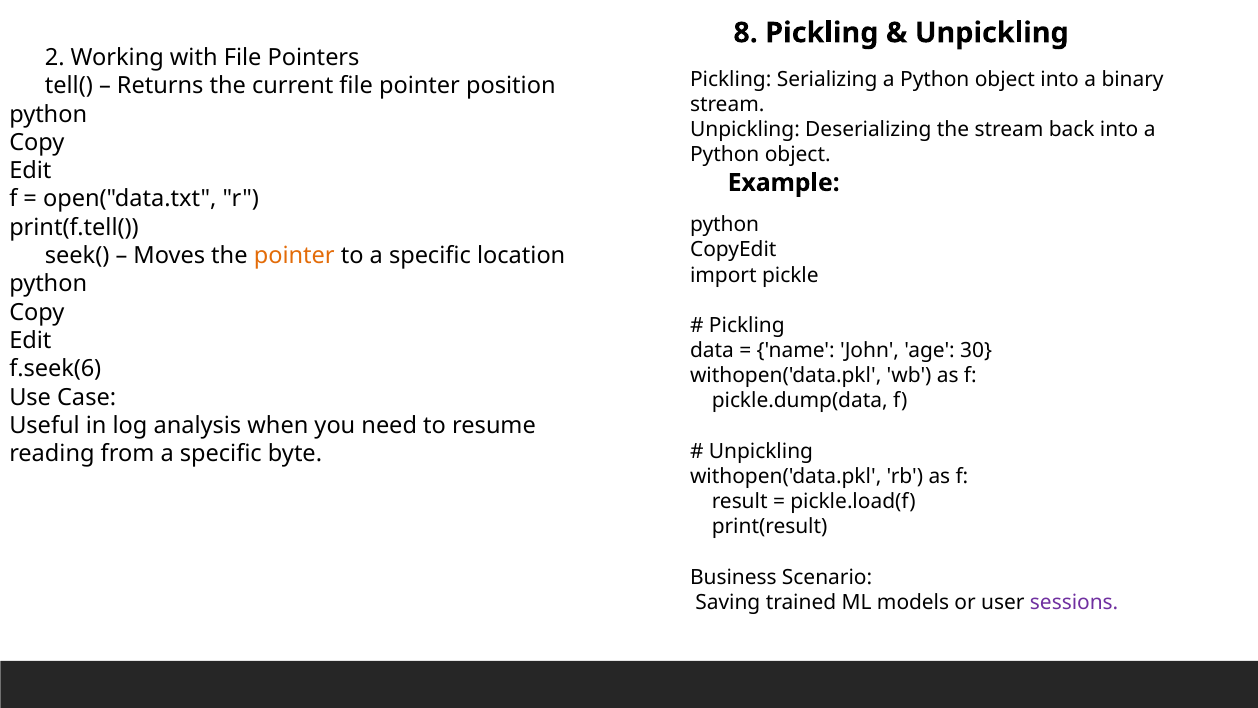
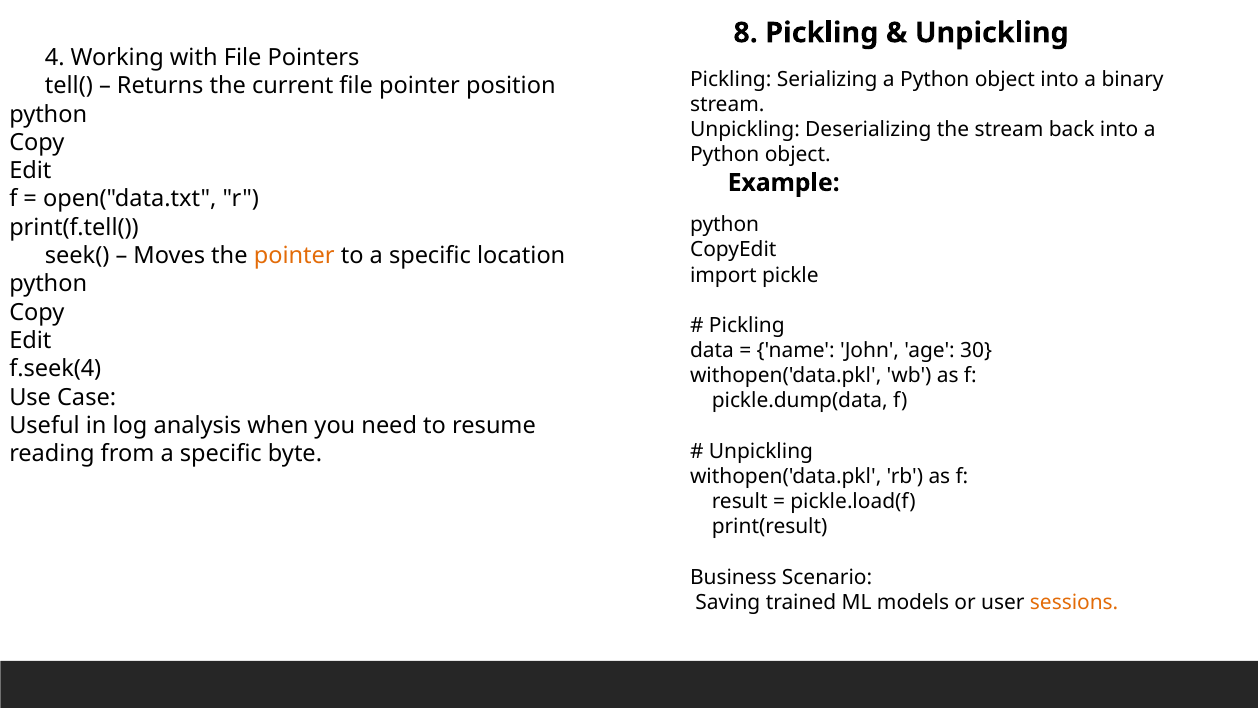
2: 2 -> 4
f.seek(6: f.seek(6 -> f.seek(4
sessions colour: purple -> orange
